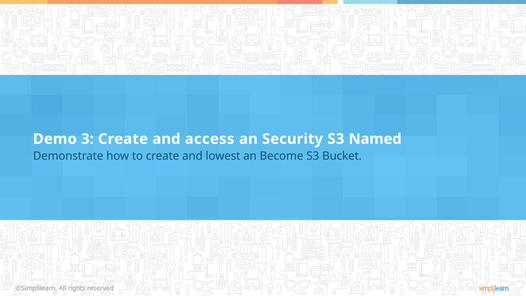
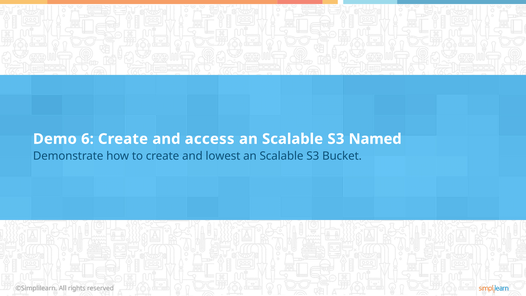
3: 3 -> 6
access an Security: Security -> Scalable
Become at (281, 156): Become -> Scalable
